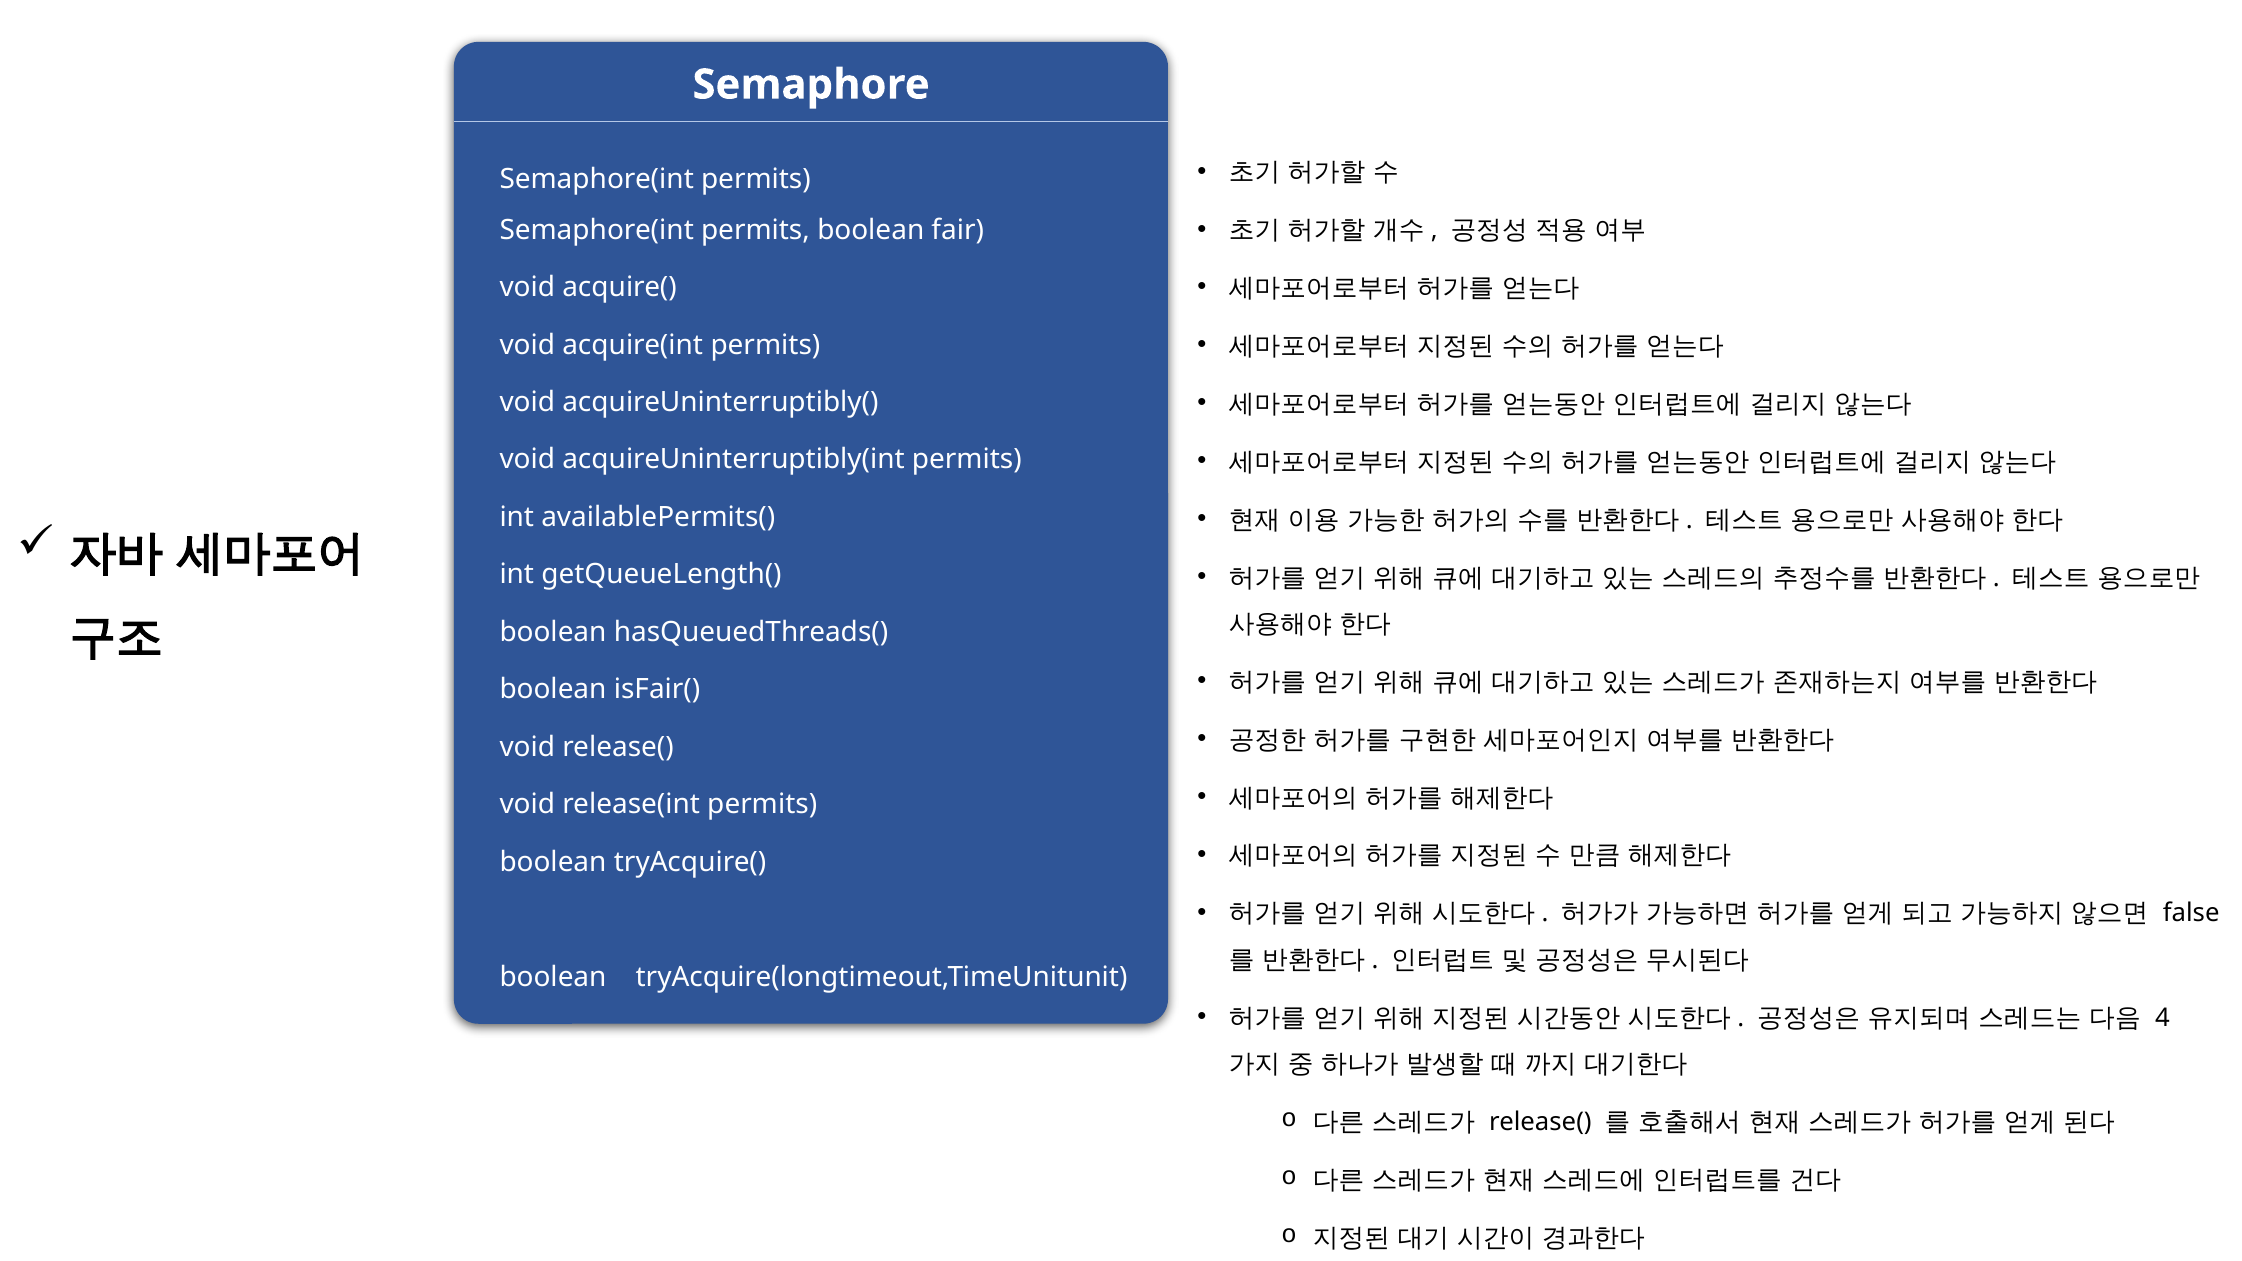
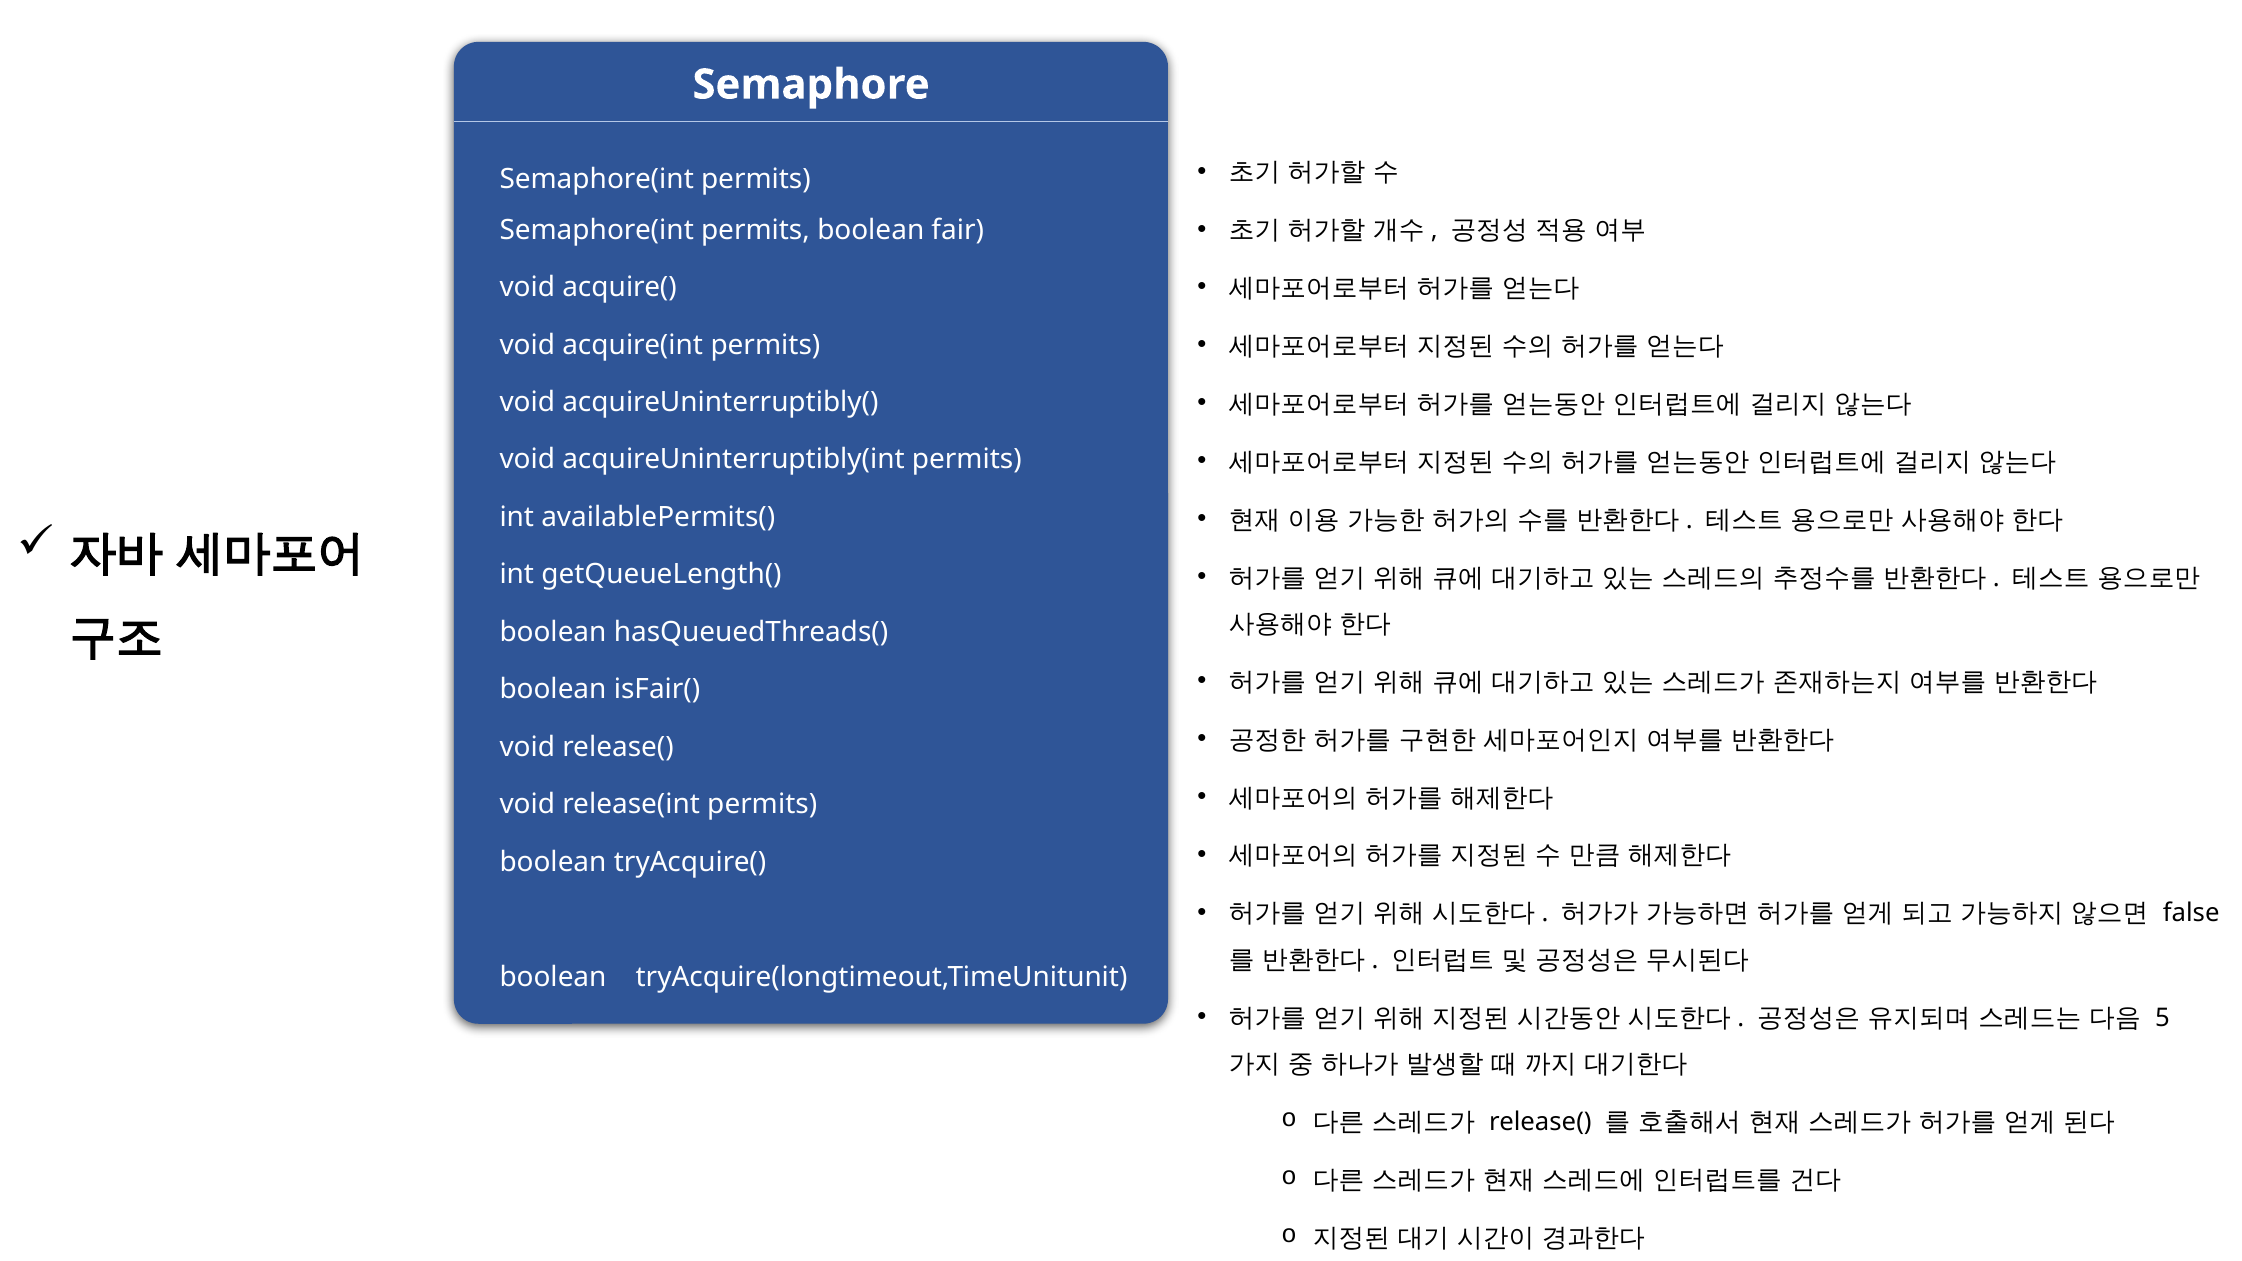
4: 4 -> 5
